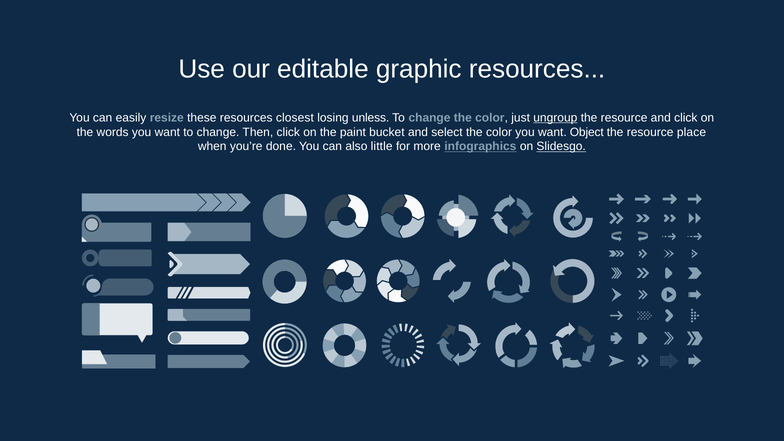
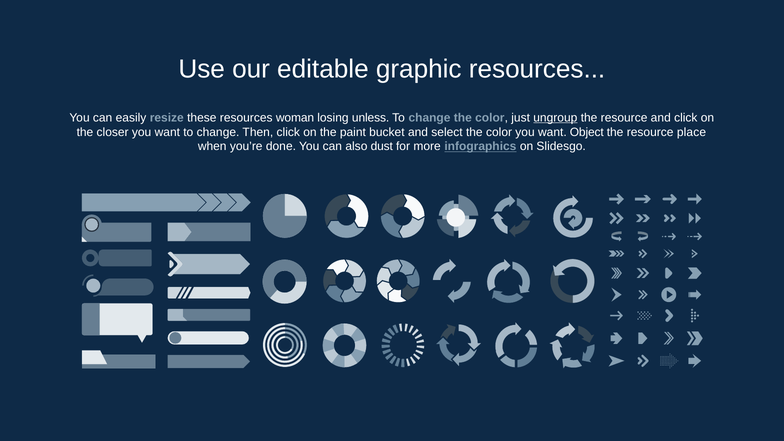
closest: closest -> woman
words: words -> closer
little: little -> dust
Slidesgo underline: present -> none
